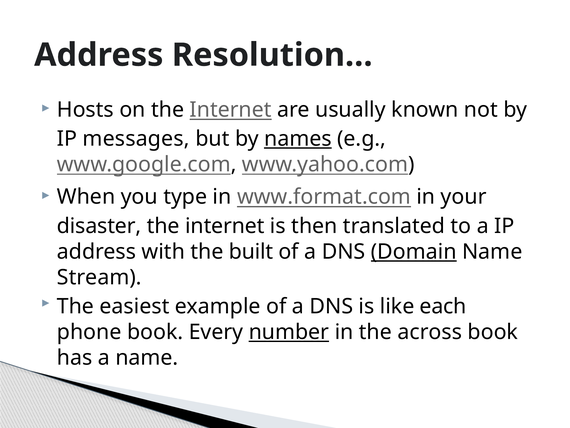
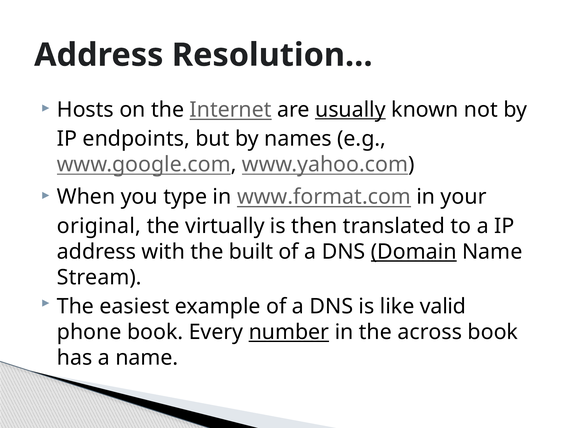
usually underline: none -> present
messages: messages -> endpoints
names underline: present -> none
disaster: disaster -> original
internet at (225, 226): internet -> virtually
each: each -> valid
